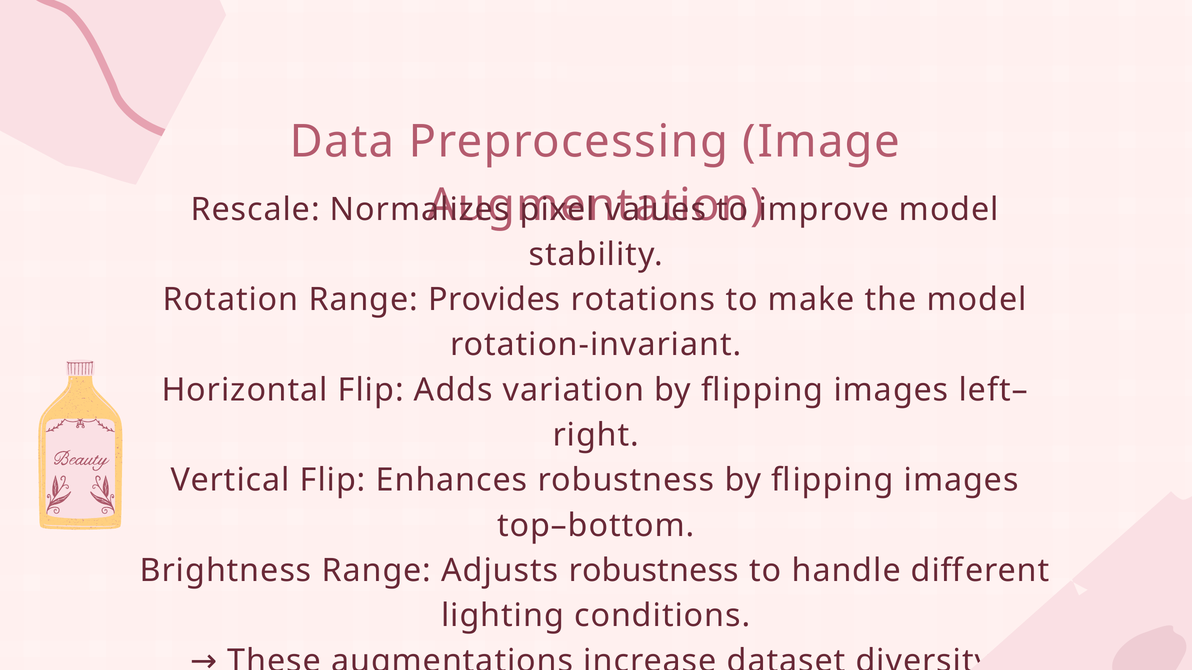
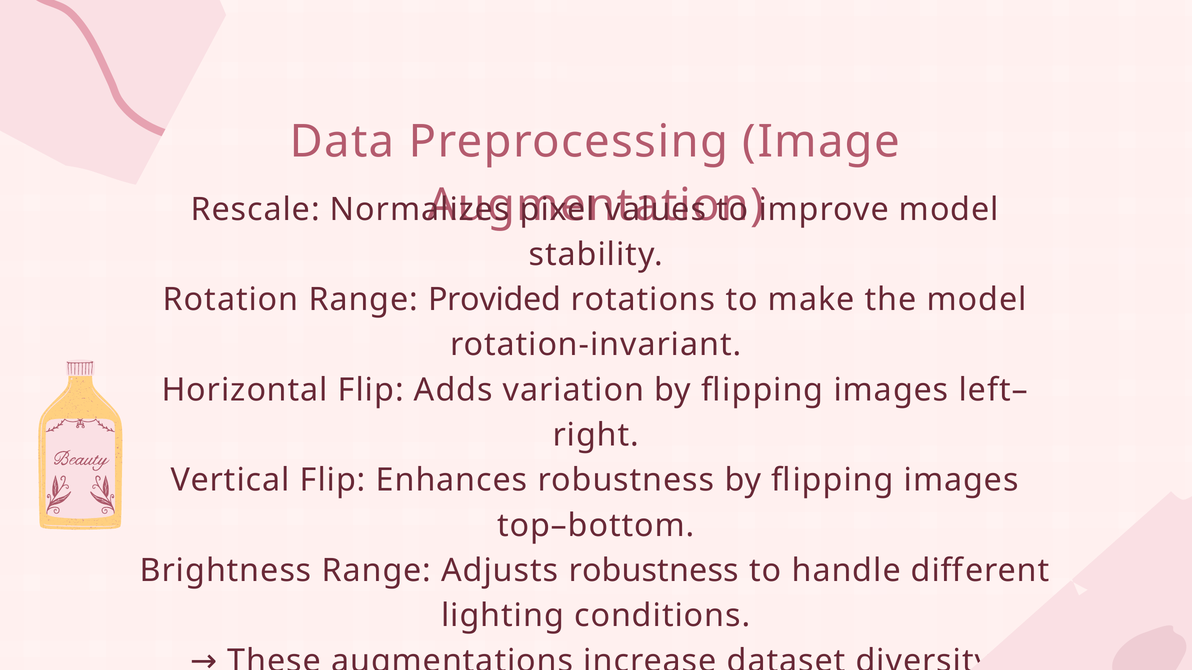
Provides: Provides -> Provided
